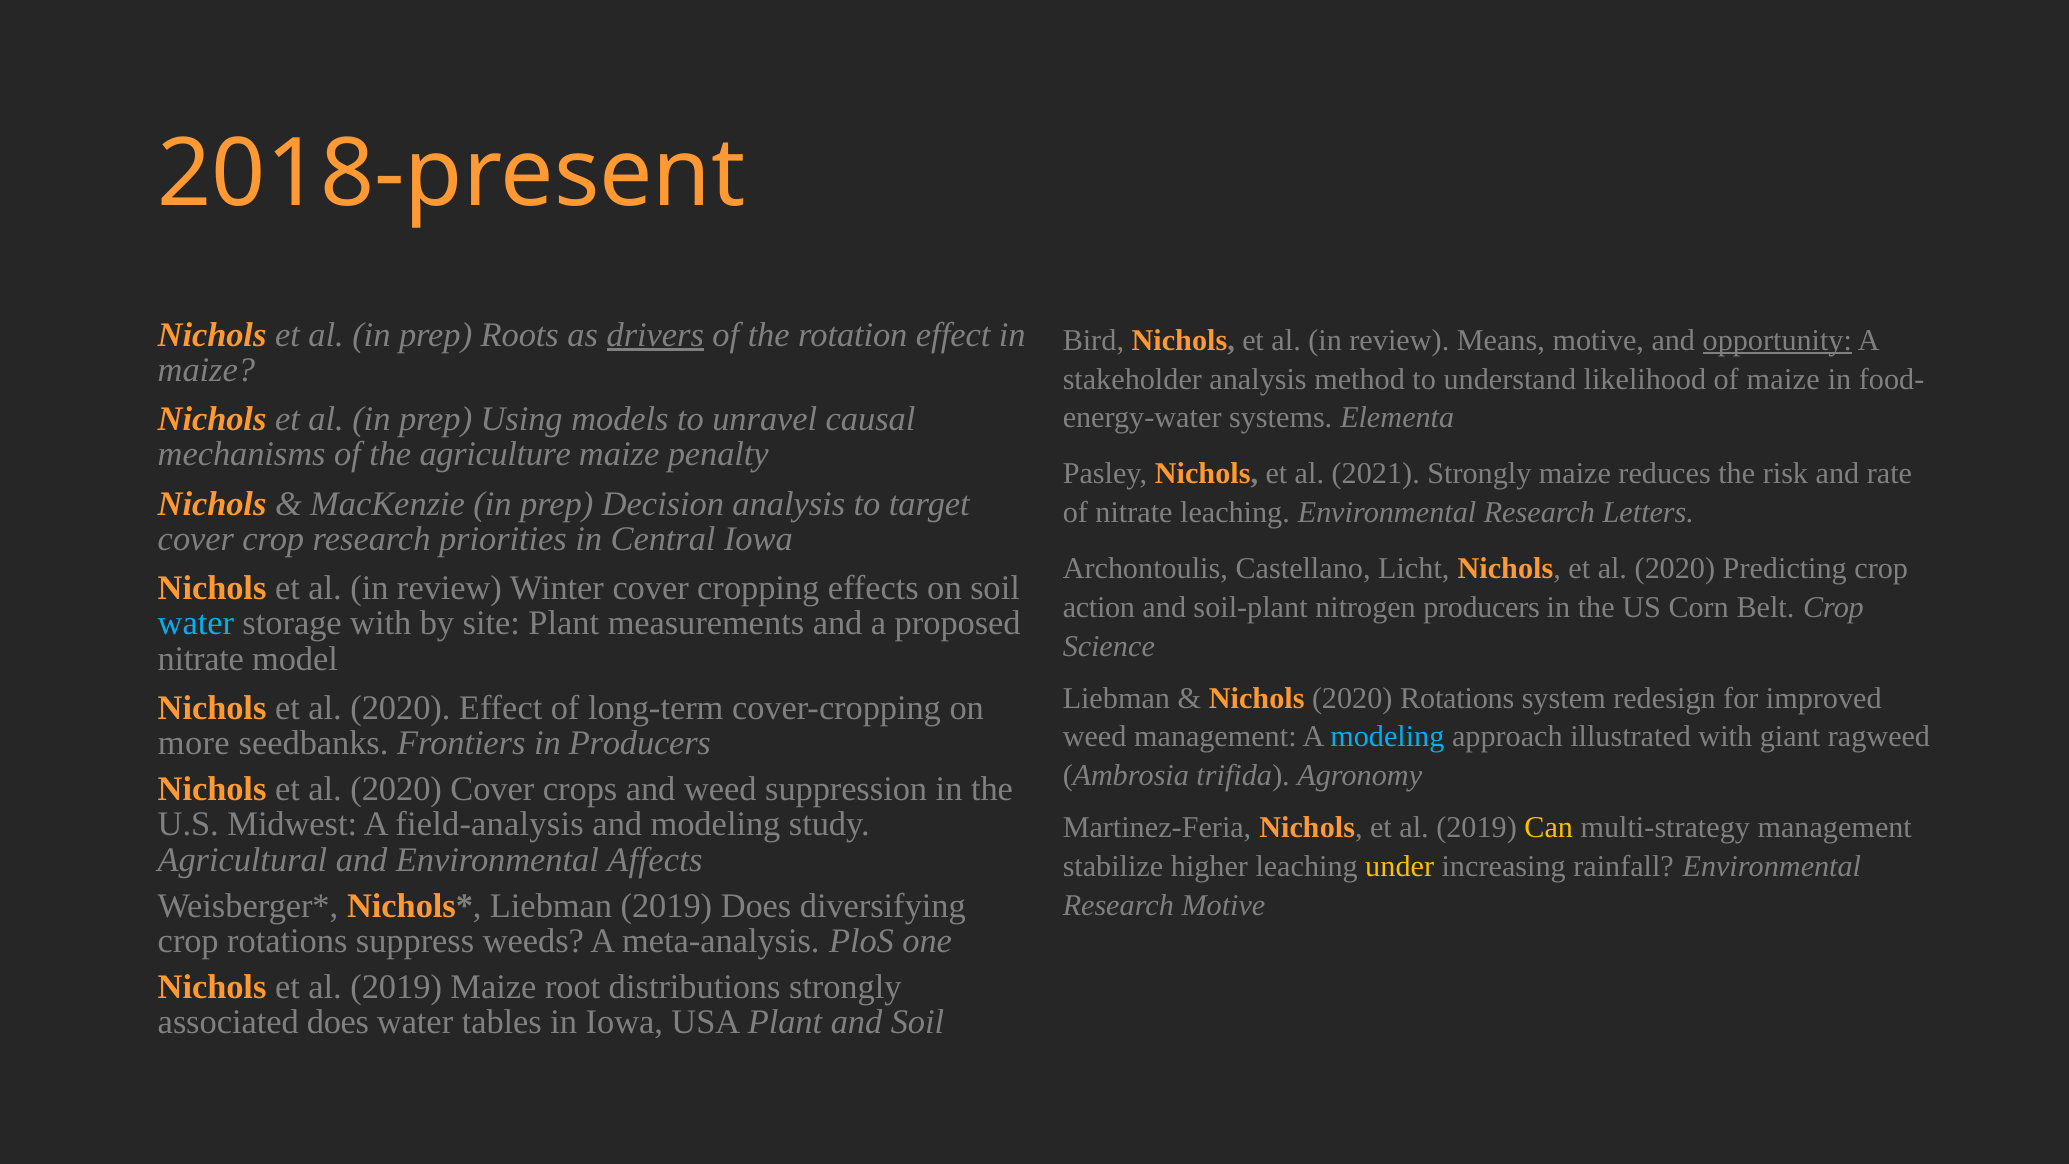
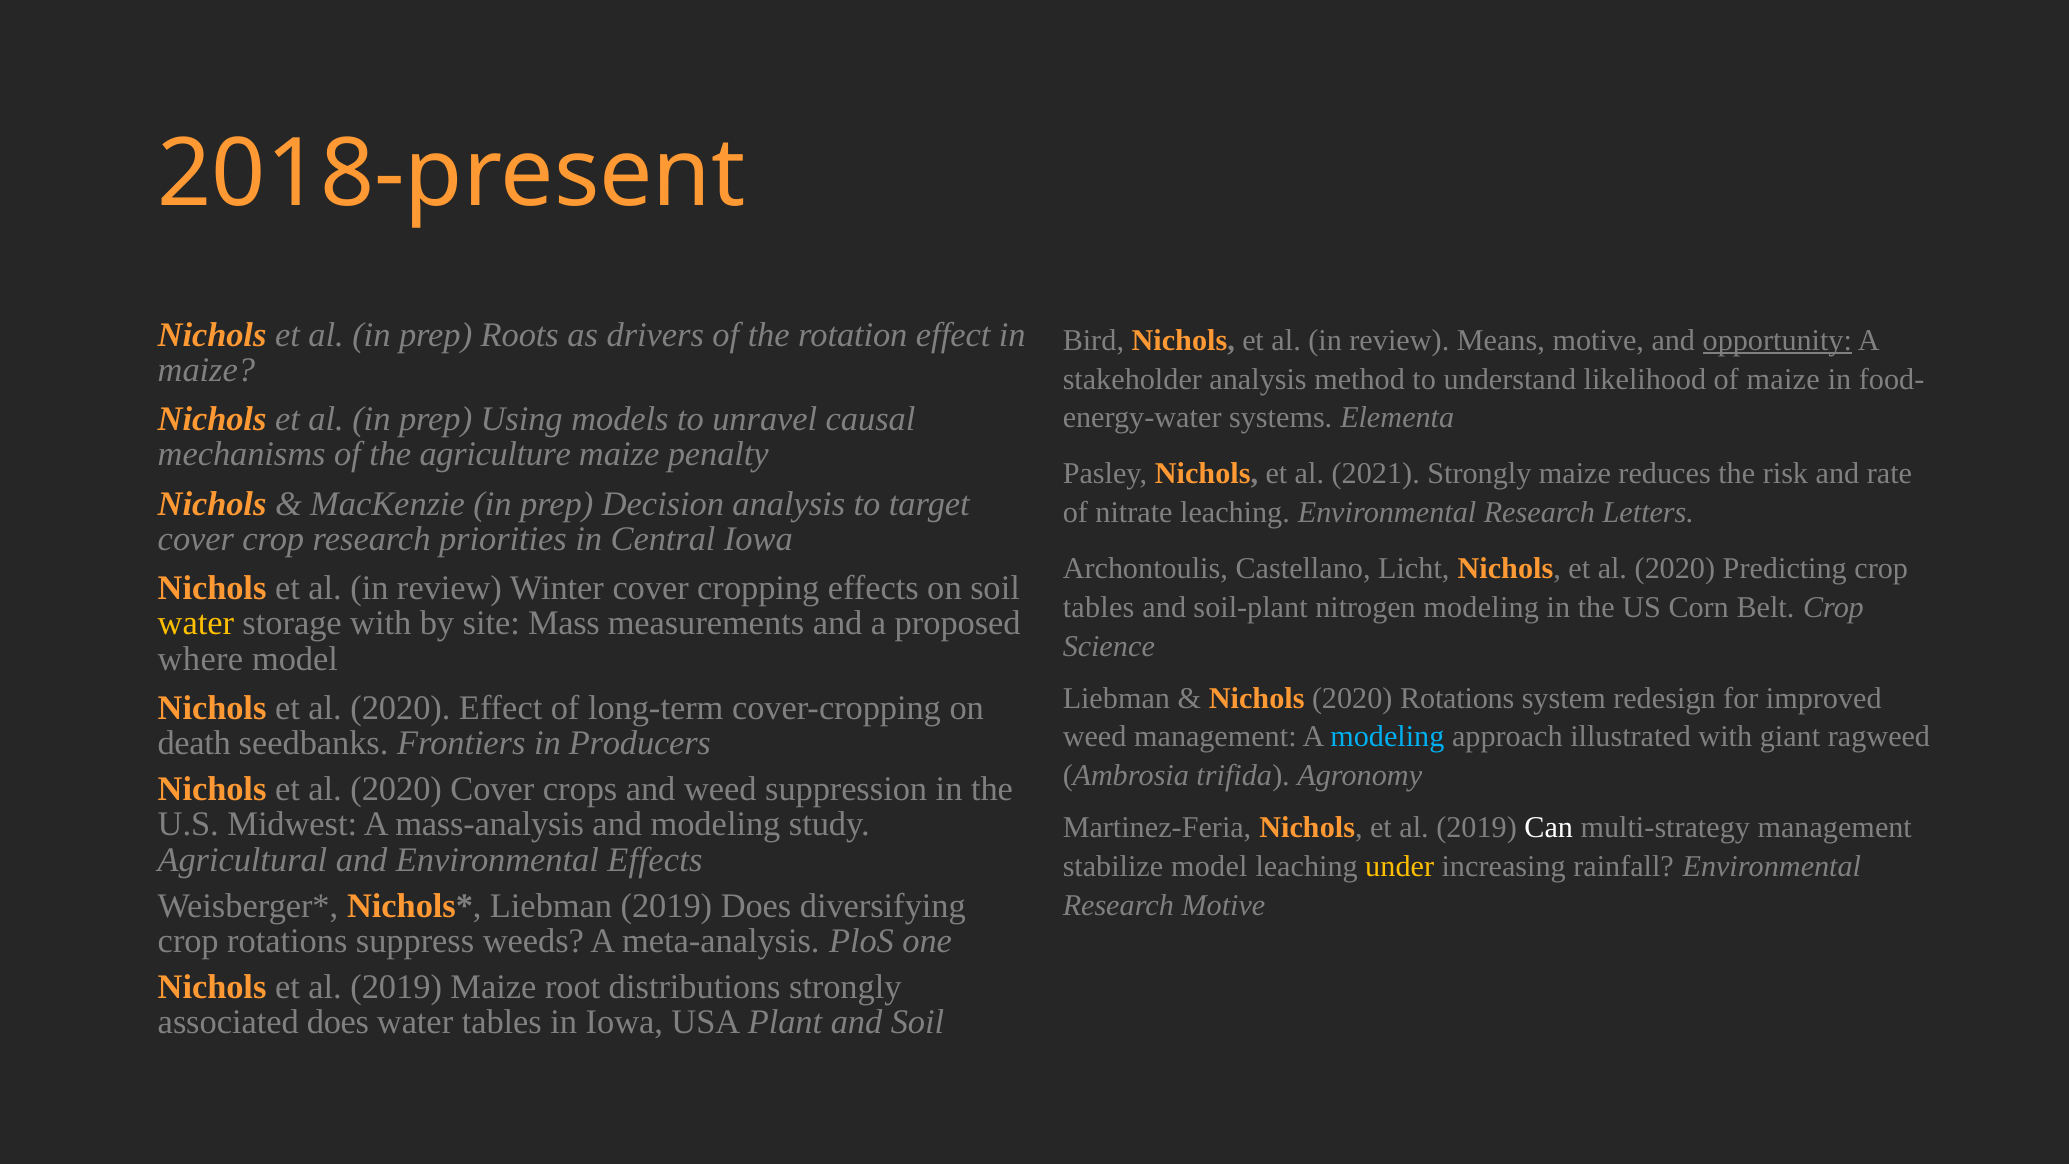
drivers underline: present -> none
action at (1099, 608): action -> tables
nitrogen producers: producers -> modeling
water at (196, 623) colour: light blue -> yellow
site Plant: Plant -> Mass
nitrate at (201, 659): nitrate -> where
more: more -> death
field‐analysis: field‐analysis -> mass‐analysis
Can colour: yellow -> white
Environmental Affects: Affects -> Effects
stabilize higher: higher -> model
